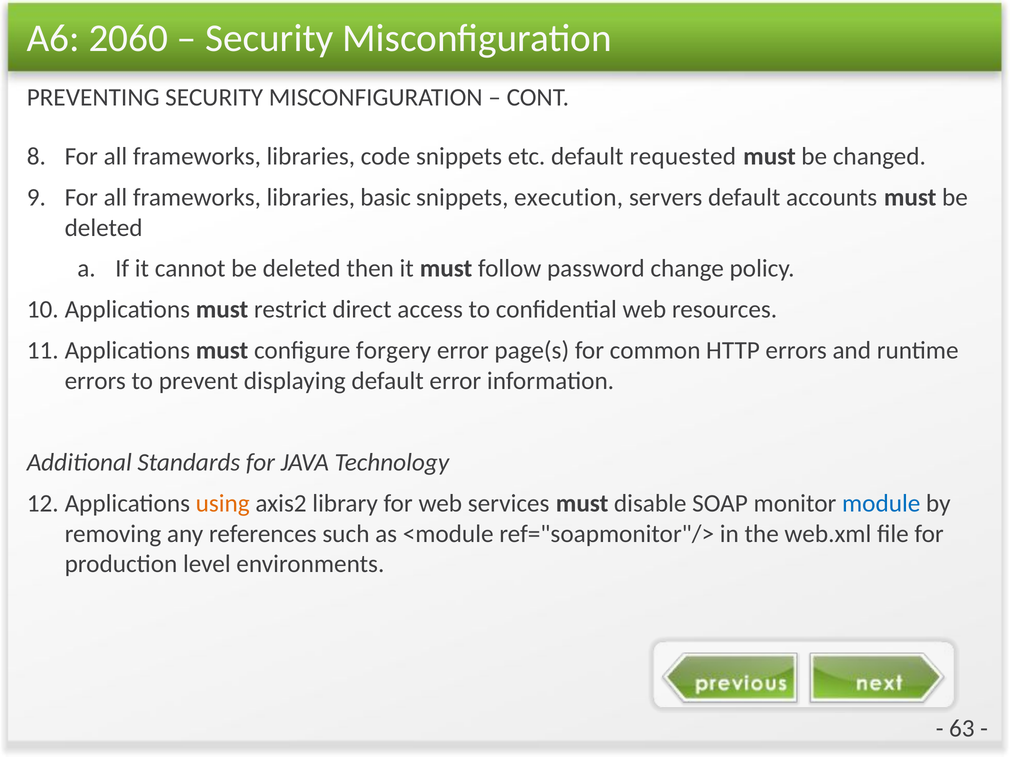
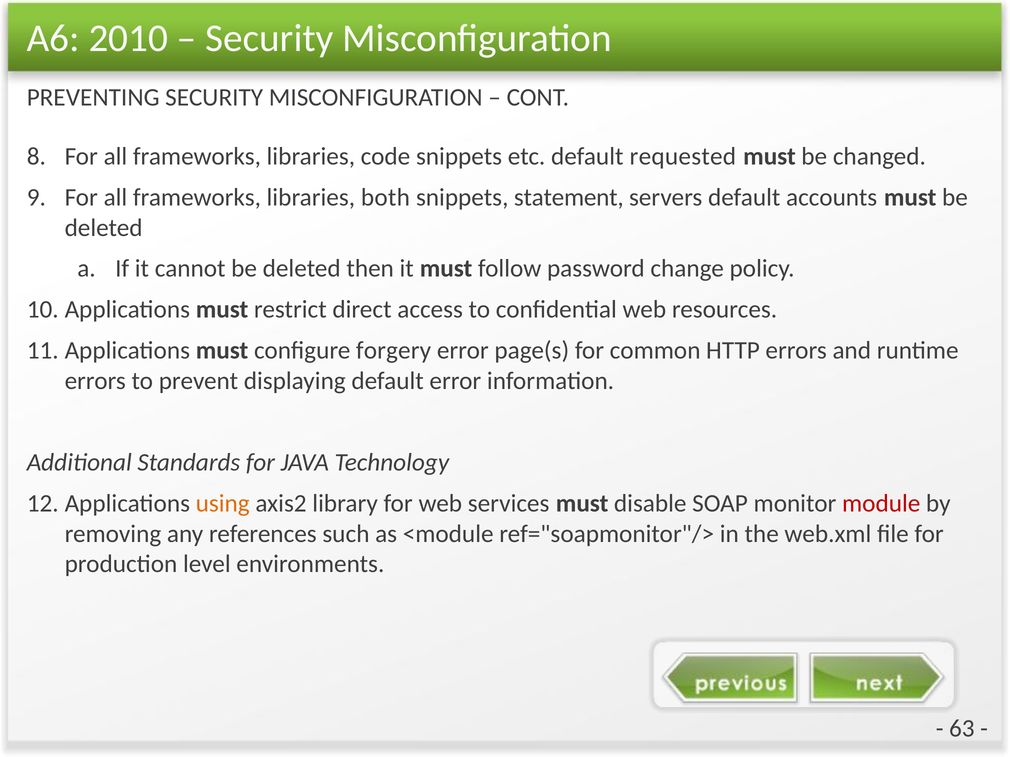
2060: 2060 -> 2010
basic: basic -> both
execution: execution -> statement
module colour: blue -> red
